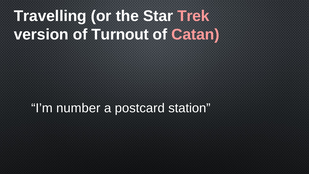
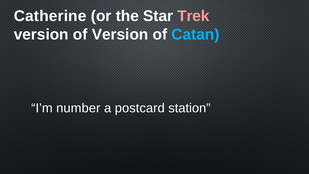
Travelling: Travelling -> Catherine
of Turnout: Turnout -> Version
Catan colour: pink -> light blue
